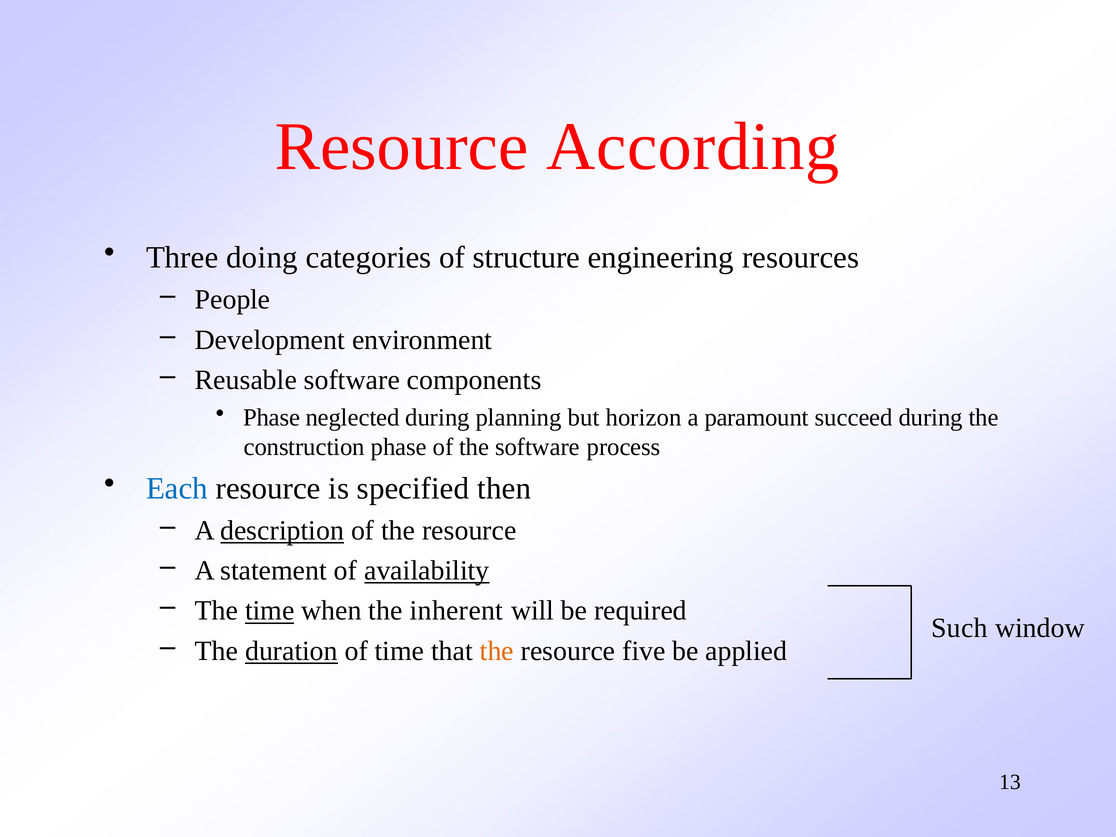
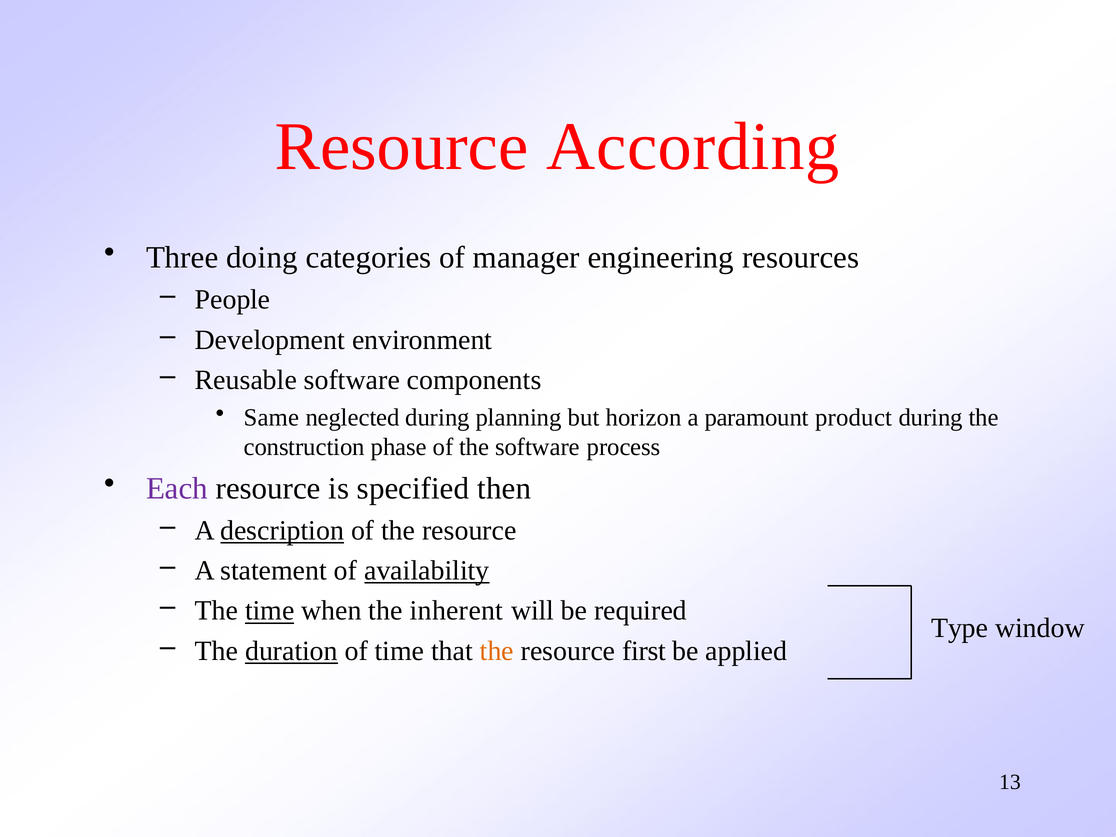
structure: structure -> manager
Phase at (272, 418): Phase -> Same
succeed: succeed -> product
Each colour: blue -> purple
Such: Such -> Type
five: five -> first
